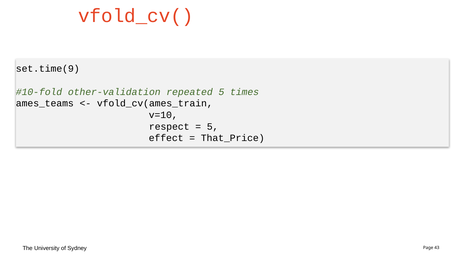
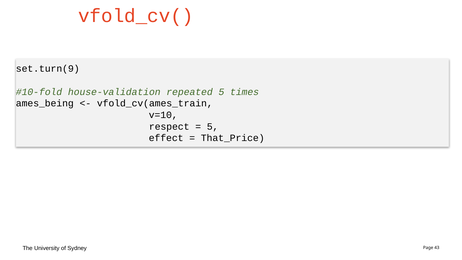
set.time(9: set.time(9 -> set.turn(9
other-validation: other-validation -> house-validation
ames_teams: ames_teams -> ames_being
